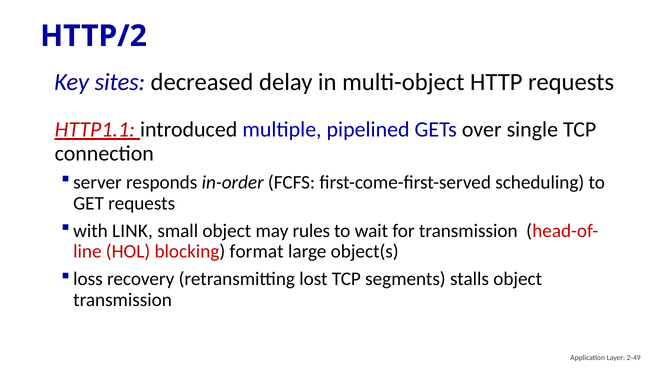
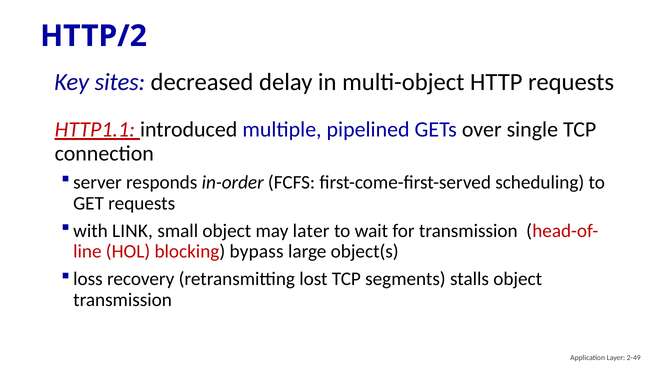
rules: rules -> later
format: format -> bypass
